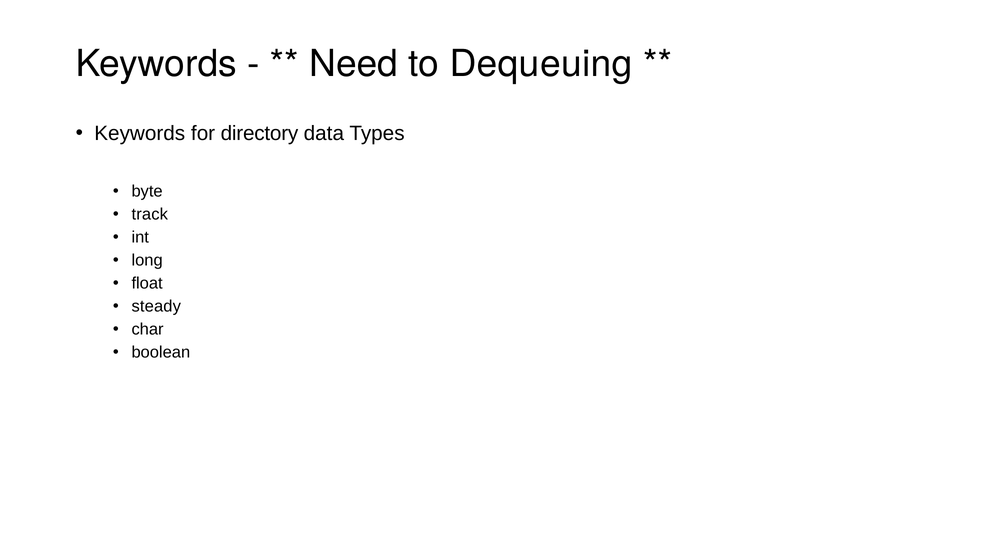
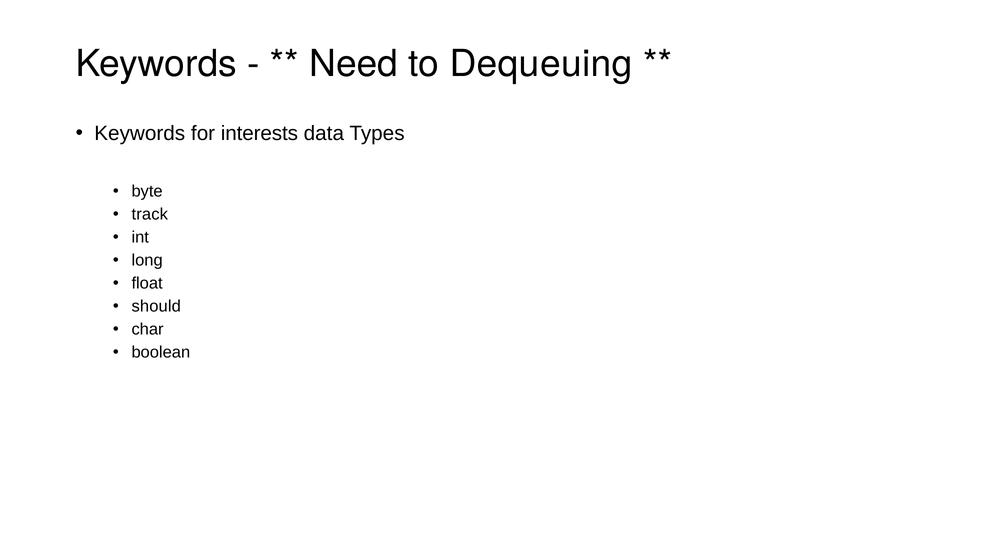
directory: directory -> interests
steady: steady -> should
